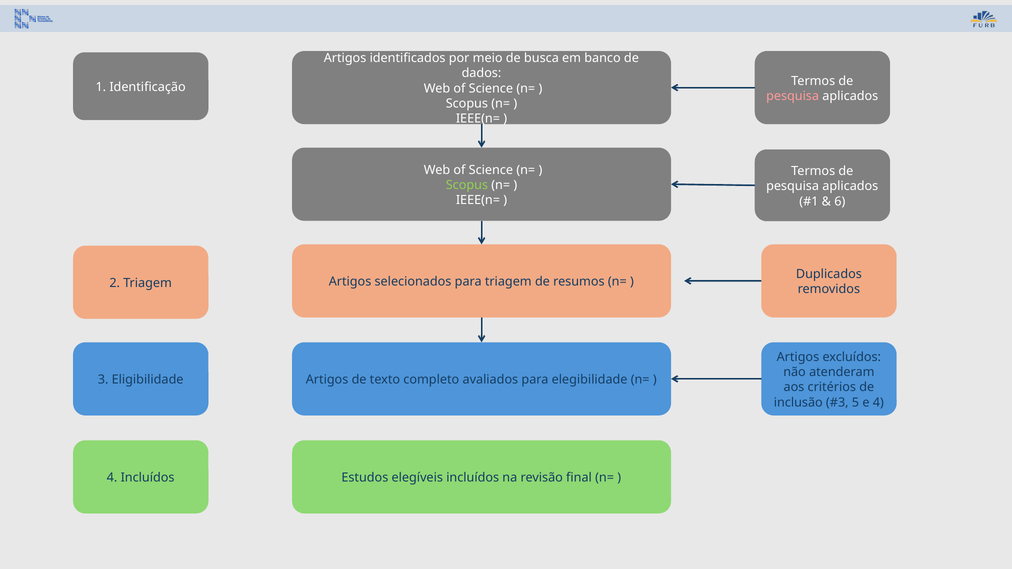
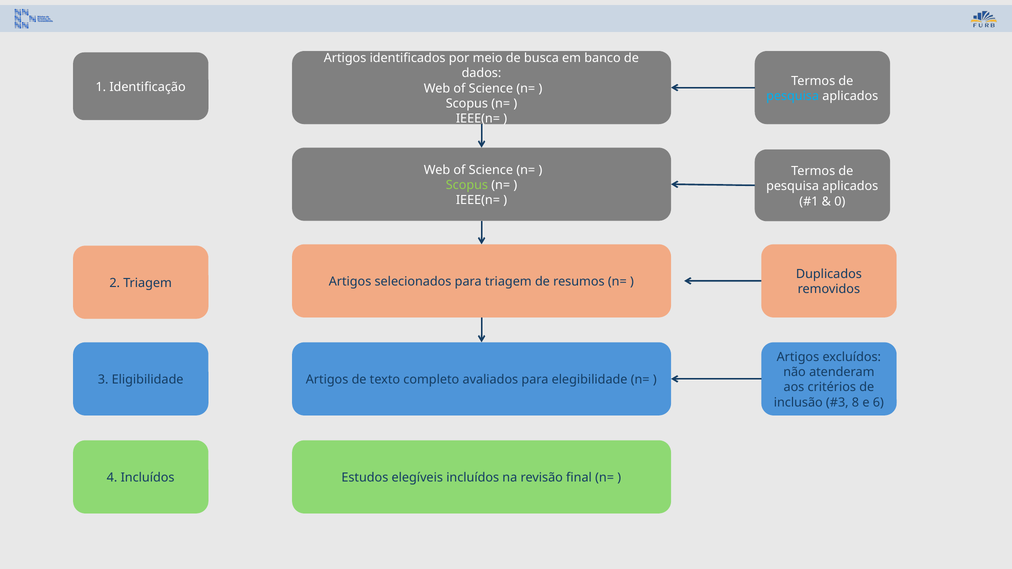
pesquisa at (793, 96) colour: pink -> light blue
6: 6 -> 0
5: 5 -> 8
e 4: 4 -> 6
